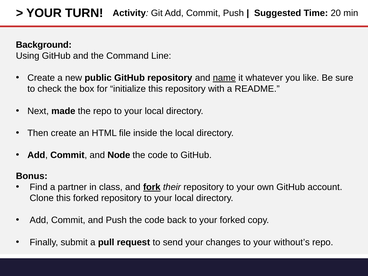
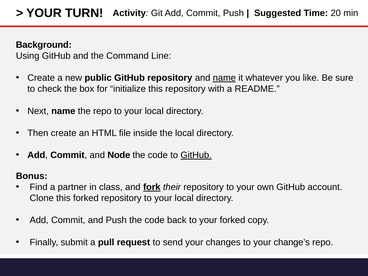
Next made: made -> name
GitHub at (196, 155) underline: none -> present
without’s: without’s -> change’s
